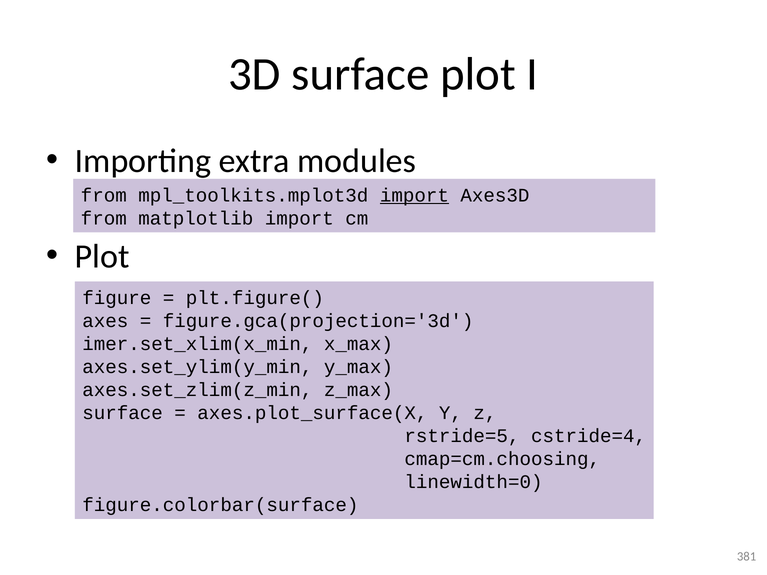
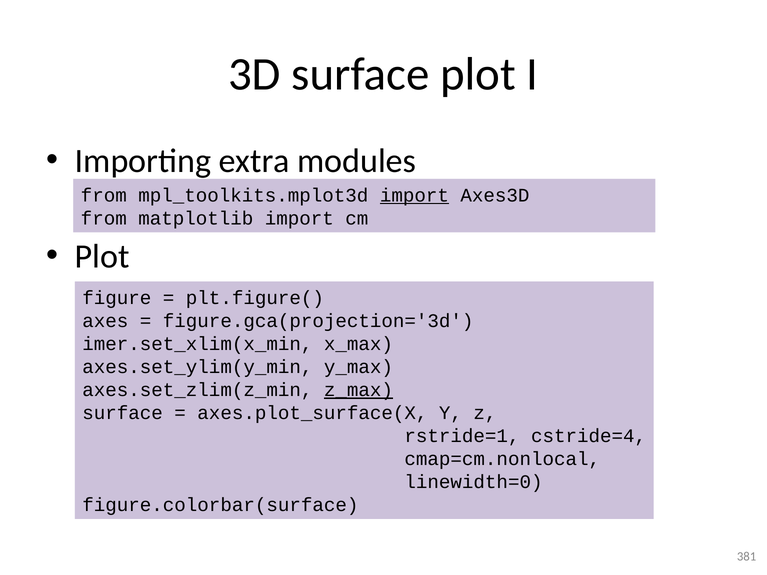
z_max underline: none -> present
rstride=5: rstride=5 -> rstride=1
cmap=cm.choosing: cmap=cm.choosing -> cmap=cm.nonlocal
